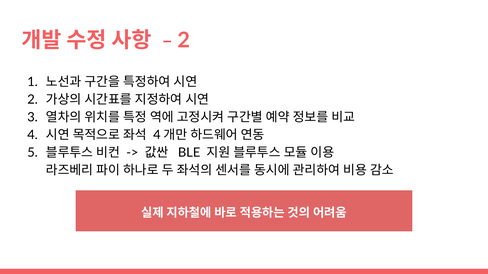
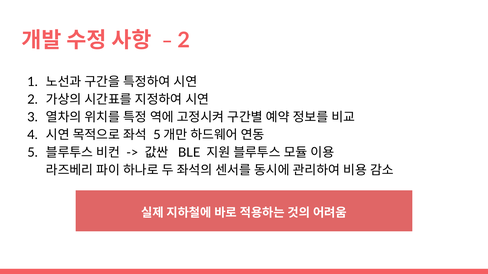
4 at (157, 135): 4 -> 5
